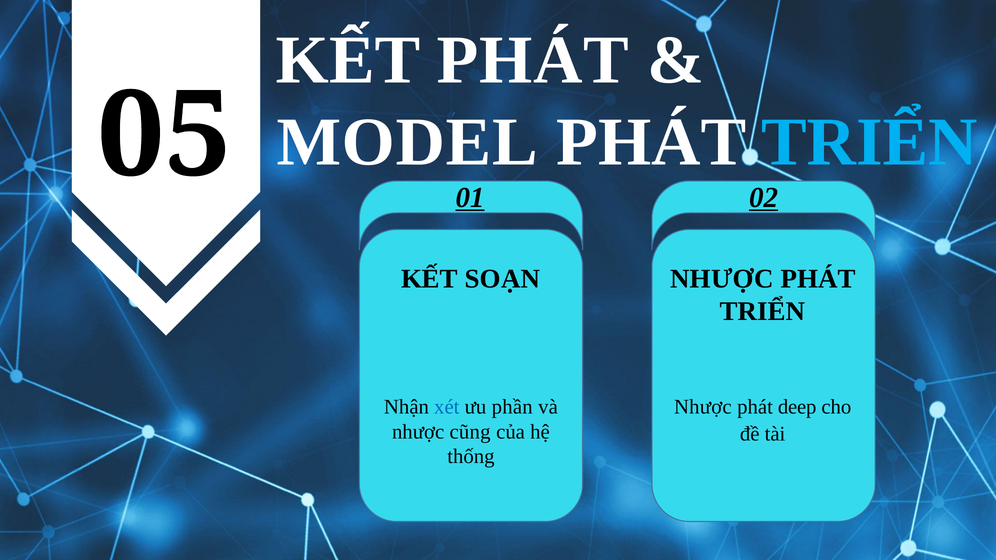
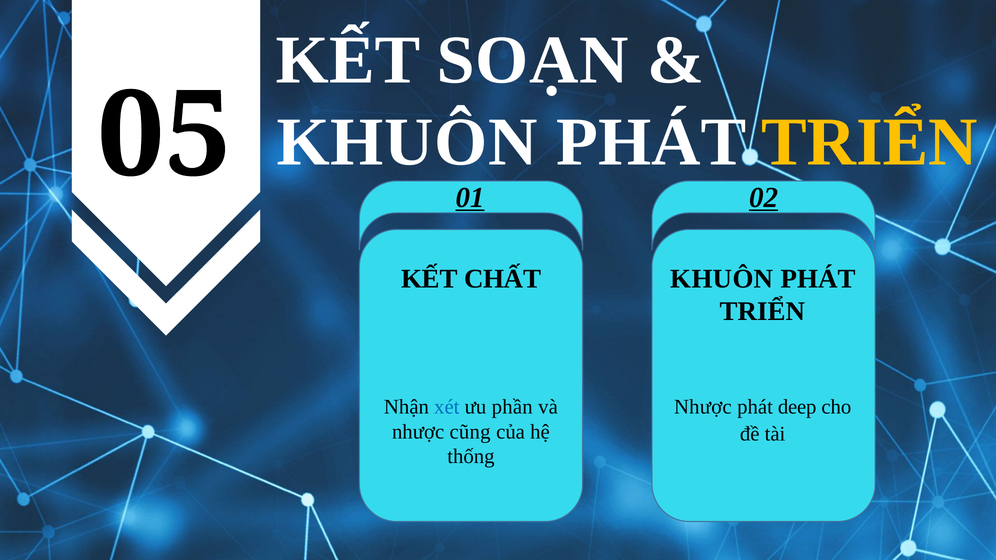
KẾT PHÁT: PHÁT -> SOẠN
MODEL at (407, 142): MODEL -> KHUÔN
TRIỂN at (869, 142) colour: light blue -> yellow
SOẠN: SOẠN -> CHẤT
NHƯỢC at (722, 279): NHƯỢC -> KHUÔN
